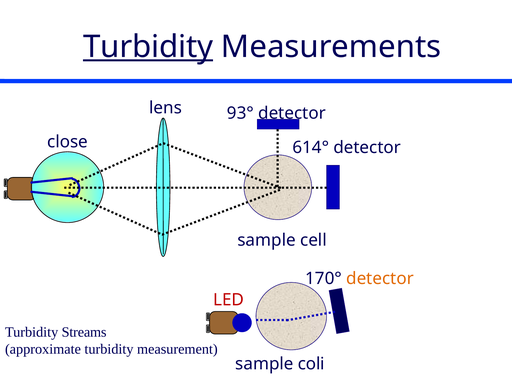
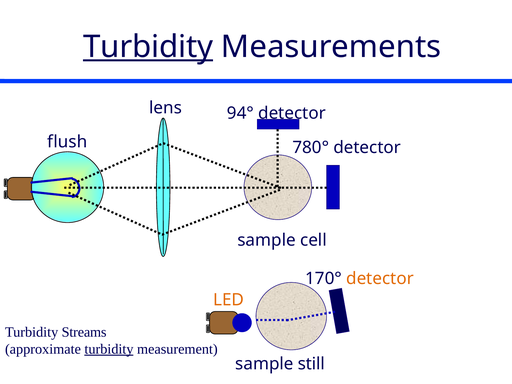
93°: 93° -> 94°
close: close -> flush
614°: 614° -> 780°
LED colour: red -> orange
turbidity at (109, 349) underline: none -> present
coli: coli -> still
